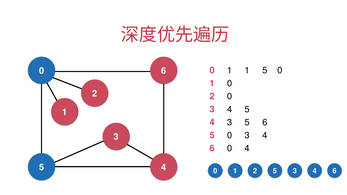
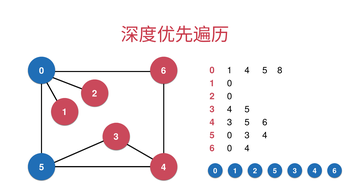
1 1: 1 -> 4
0 at (280, 70): 0 -> 8
